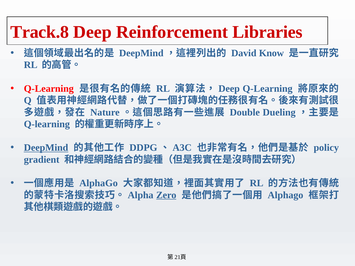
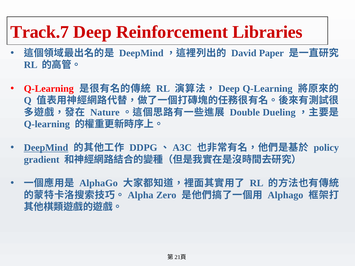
Track.8: Track.8 -> Track.7
Know: Know -> Paper
Zero underline: present -> none
